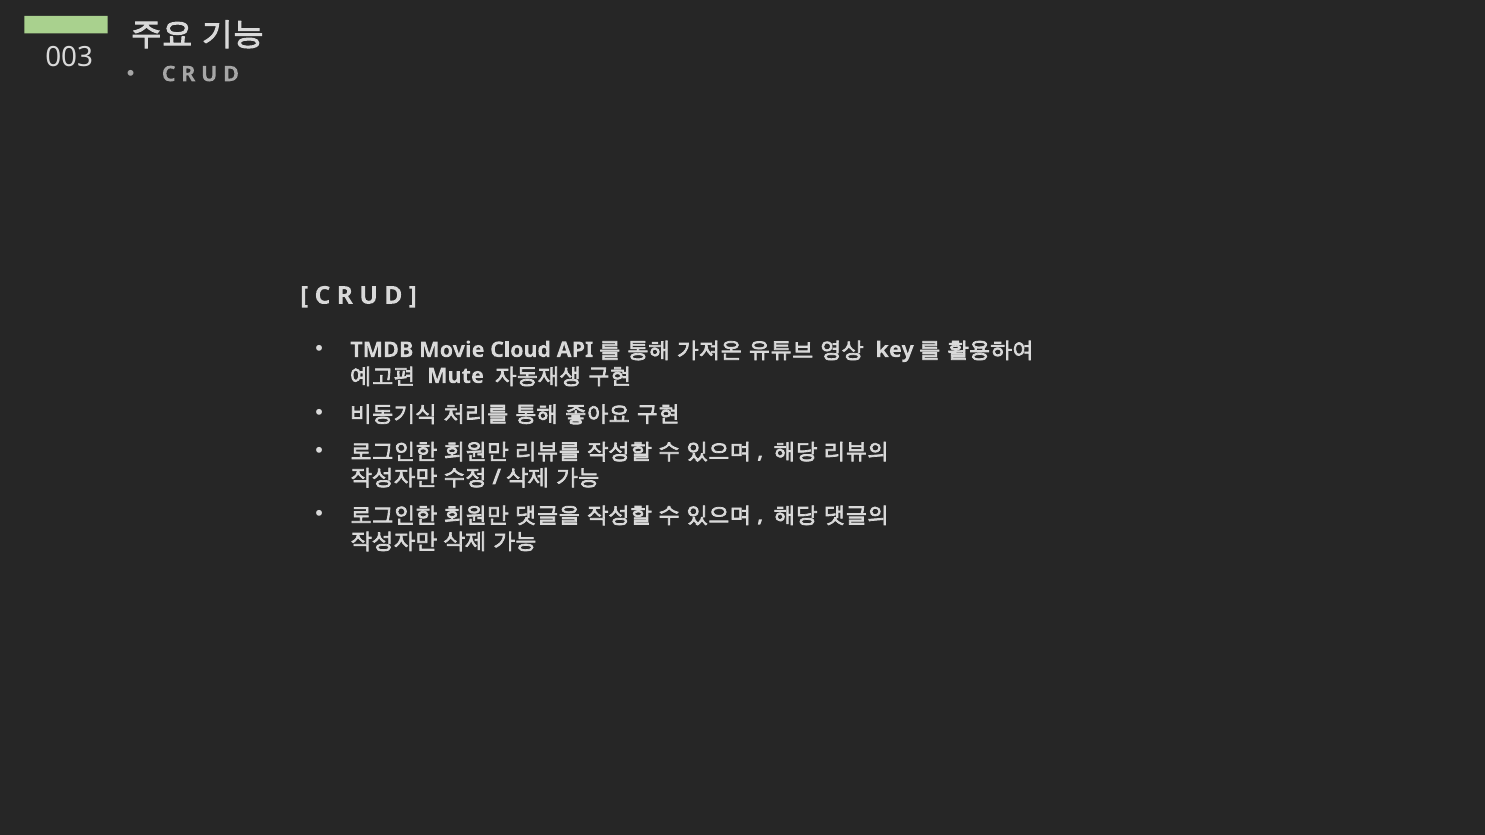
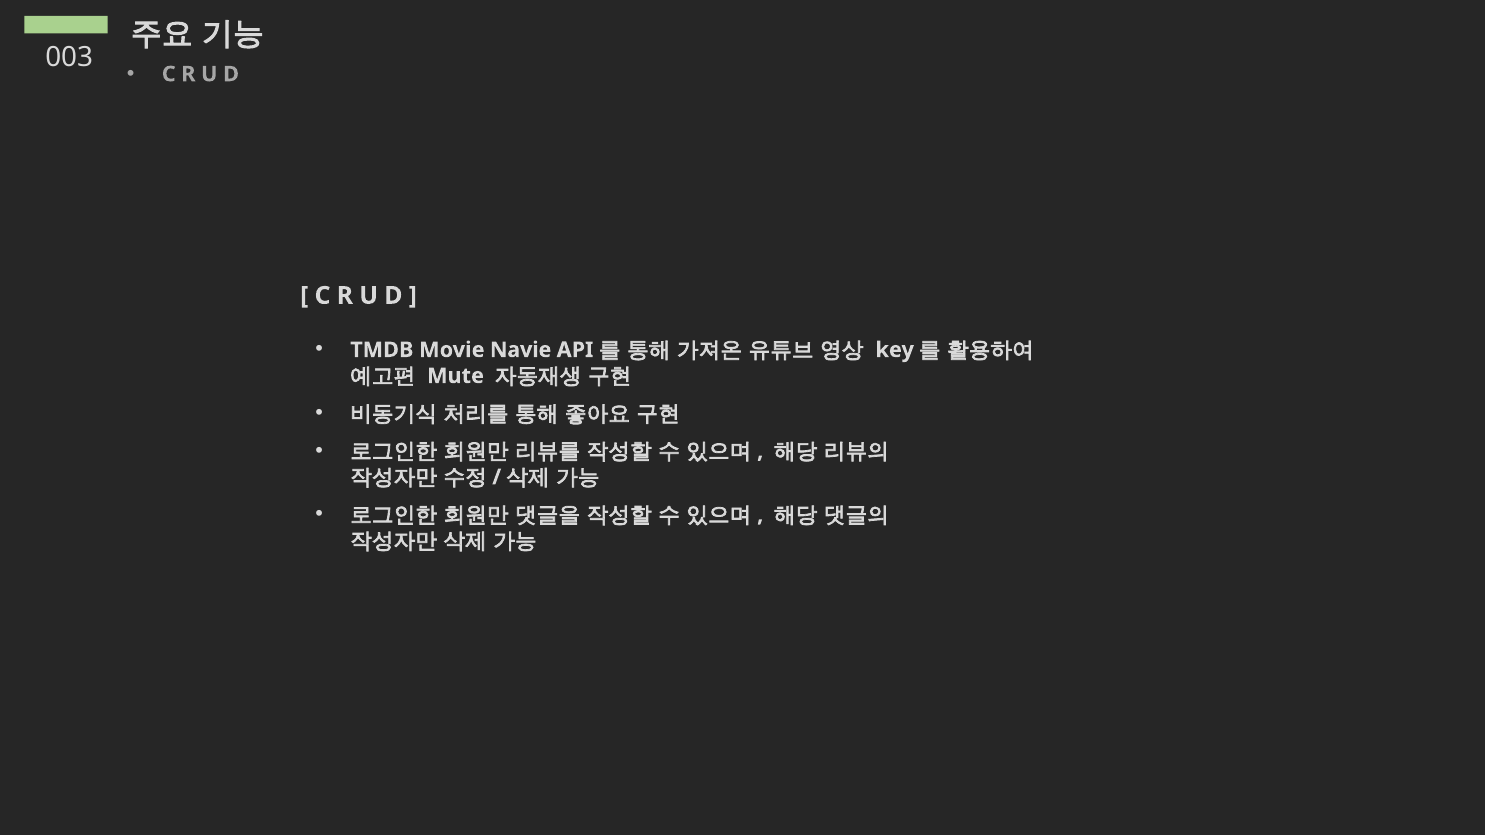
Cloud: Cloud -> Navie
